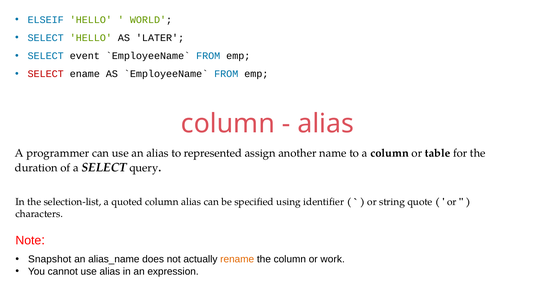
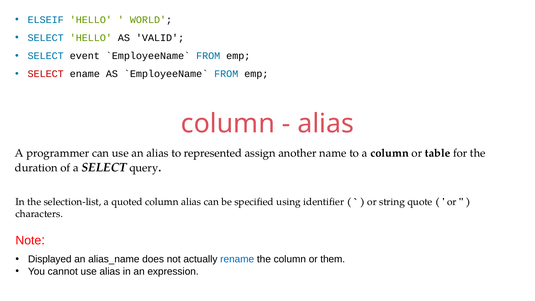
LATER: LATER -> VALID
Snapshot: Snapshot -> Displayed
rename colour: orange -> blue
work: work -> them
